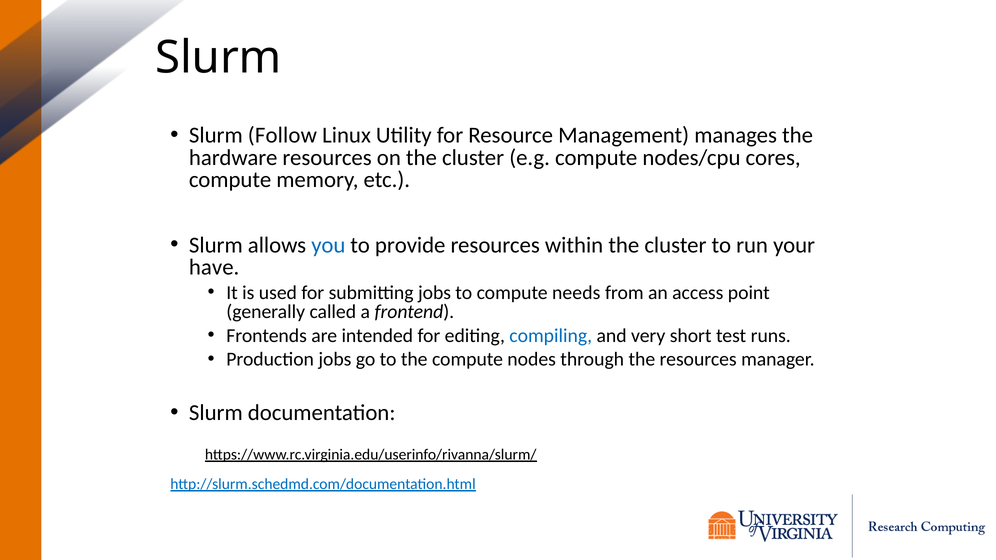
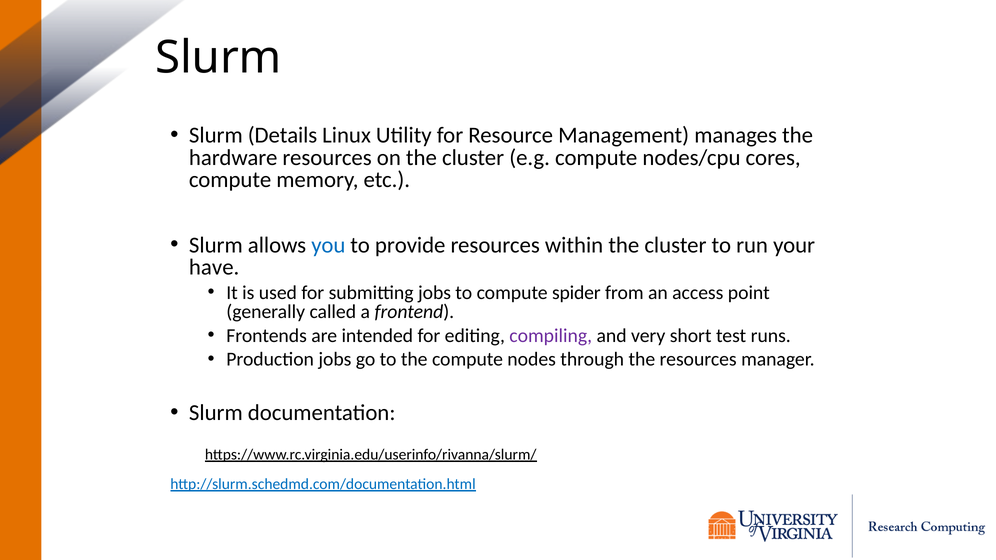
Follow: Follow -> Details
needs: needs -> spider
compiling colour: blue -> purple
